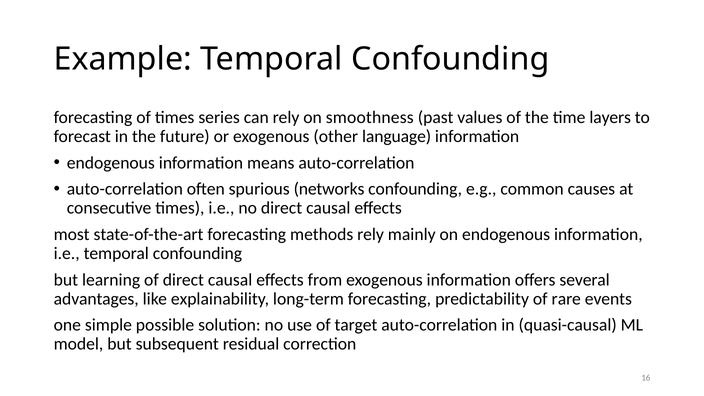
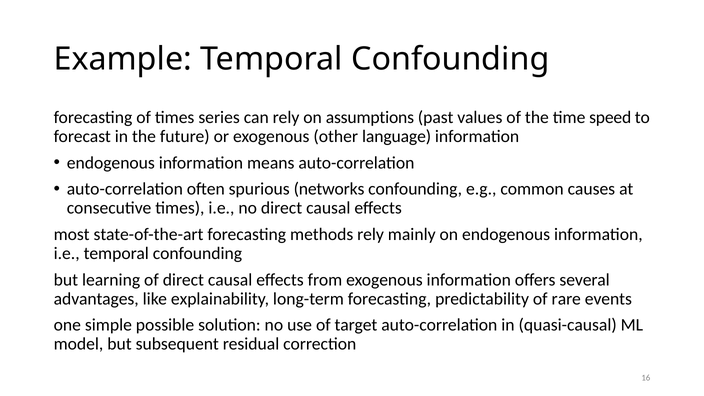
smoothness: smoothness -> assumptions
layers: layers -> speed
